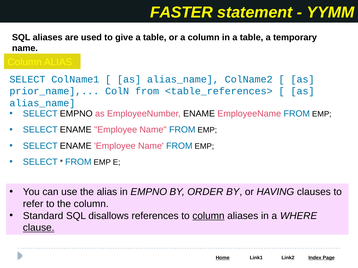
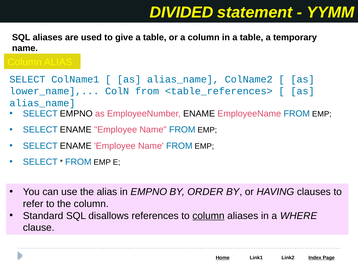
FASTER: FASTER -> DIVIDED
prior_name: prior_name -> lower_name
clause underline: present -> none
